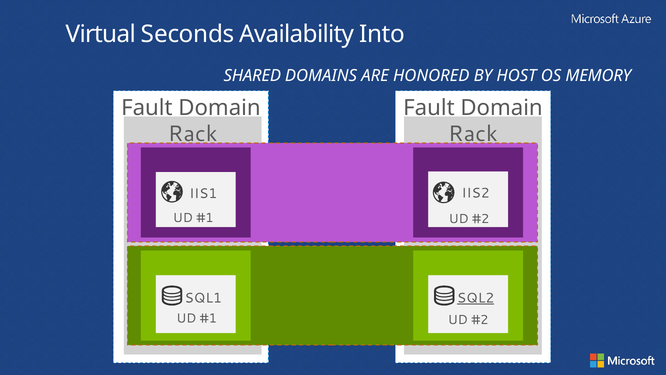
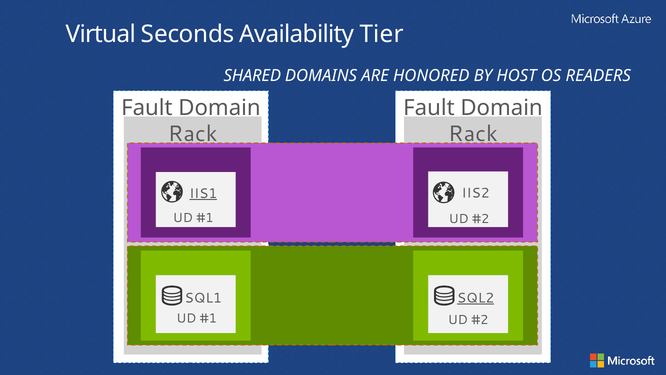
Into: Into -> Tier
MEMORY: MEMORY -> READERS
IIS1 underline: none -> present
